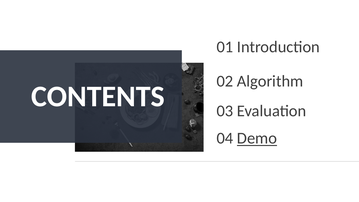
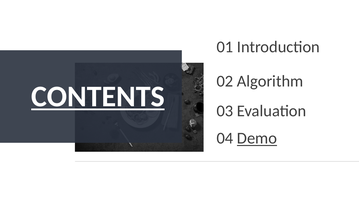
CONTENTS underline: none -> present
